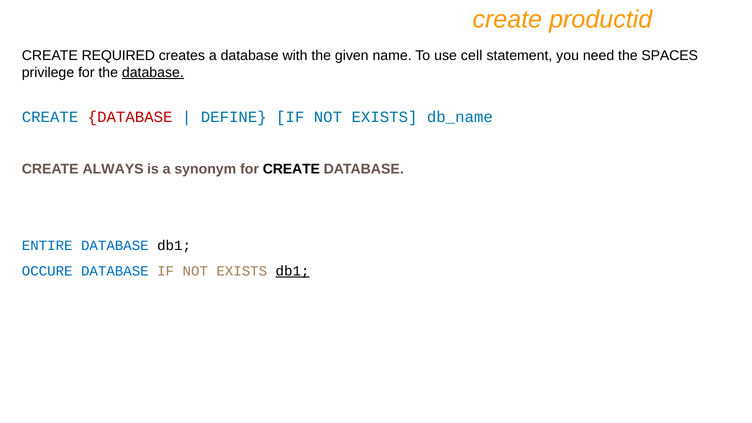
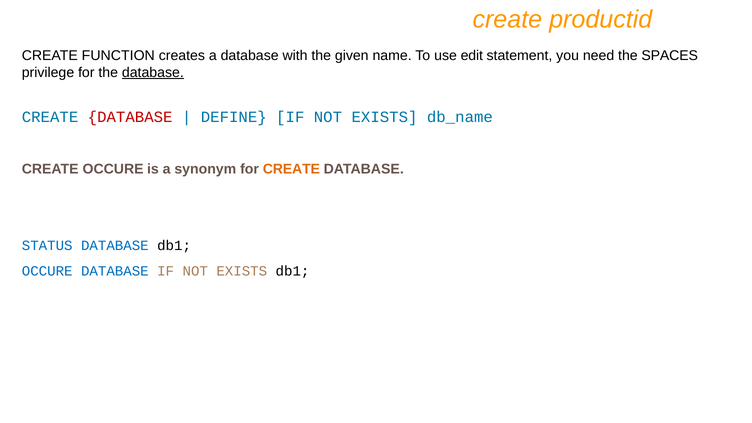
REQUIRED: REQUIRED -> FUNCTION
cell: cell -> edit
CREATE ALWAYS: ALWAYS -> OCCURE
CREATE at (291, 169) colour: black -> orange
ENTIRE: ENTIRE -> STATUS
db1 at (293, 271) underline: present -> none
